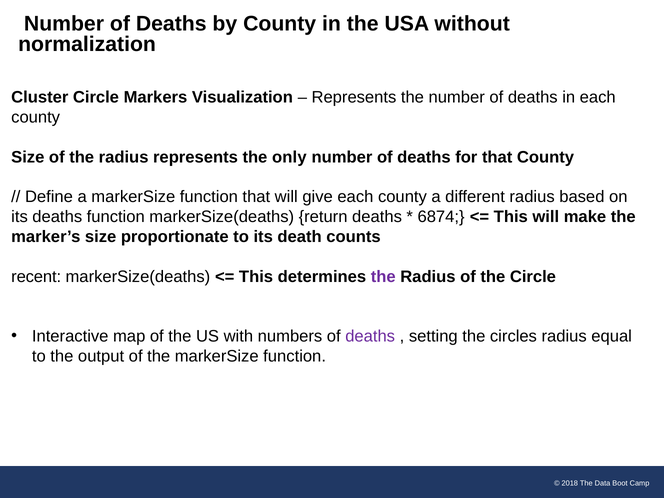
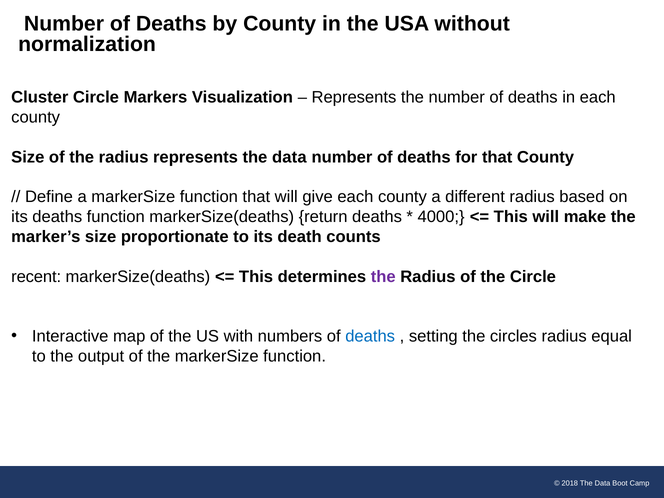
represents the only: only -> data
6874: 6874 -> 4000
deaths at (370, 336) colour: purple -> blue
